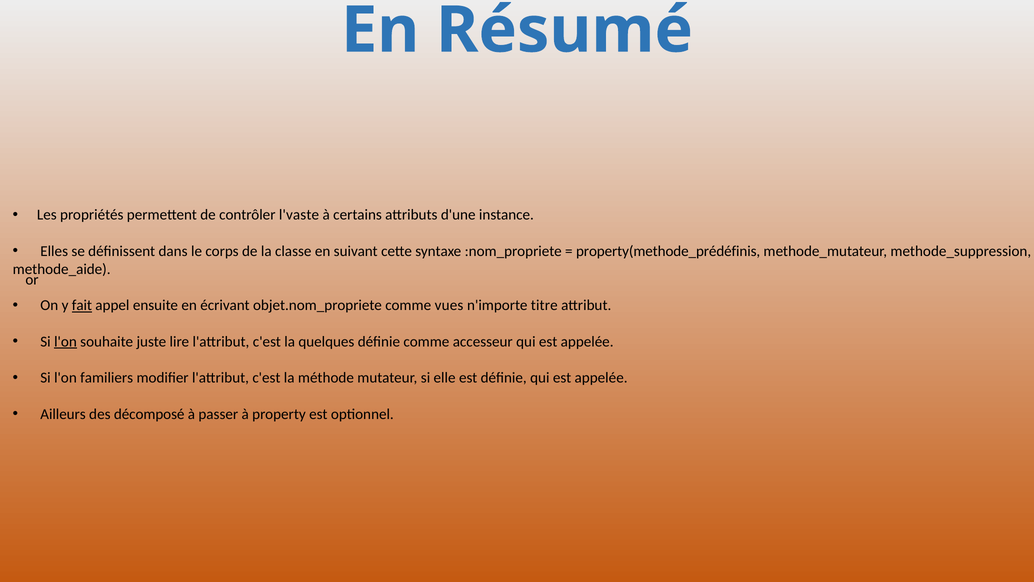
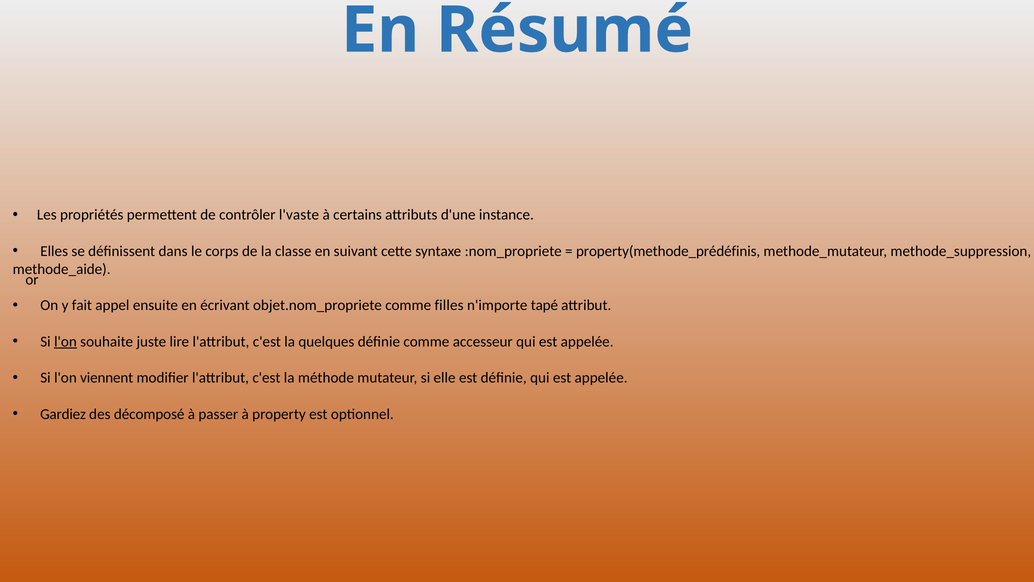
fait underline: present -> none
vues: vues -> filles
titre: titre -> tapé
familiers: familiers -> viennent
Ailleurs: Ailleurs -> Gardiez
